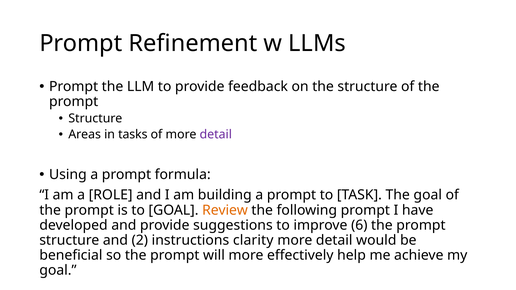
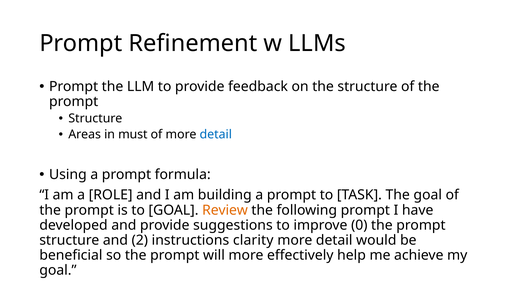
tasks: tasks -> must
detail at (216, 135) colour: purple -> blue
6: 6 -> 0
